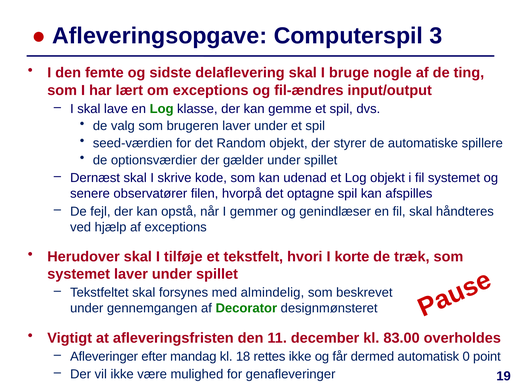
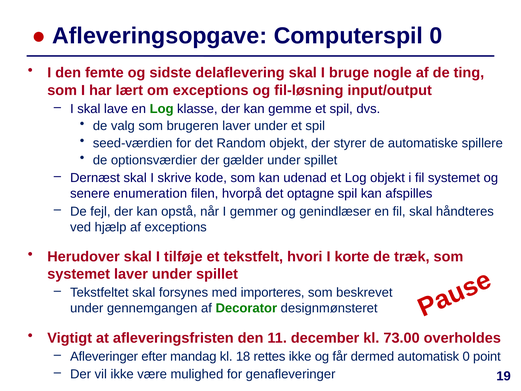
Computerspil 3: 3 -> 0
fil-ændres: fil-ændres -> fil-løsning
observatører: observatører -> enumeration
almindelig: almindelig -> importeres
83.00: 83.00 -> 73.00
